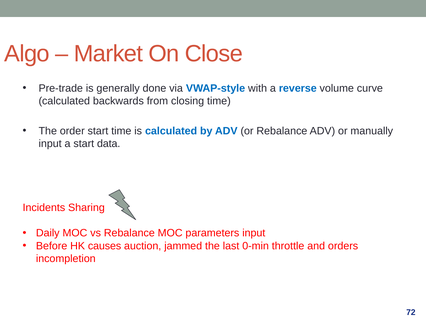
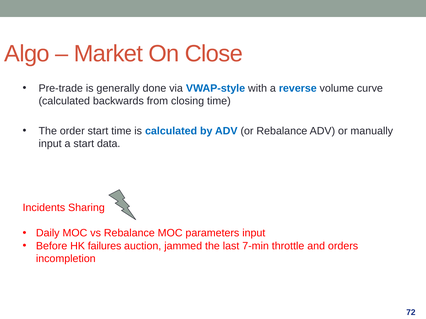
causes: causes -> failures
0-min: 0-min -> 7-min
